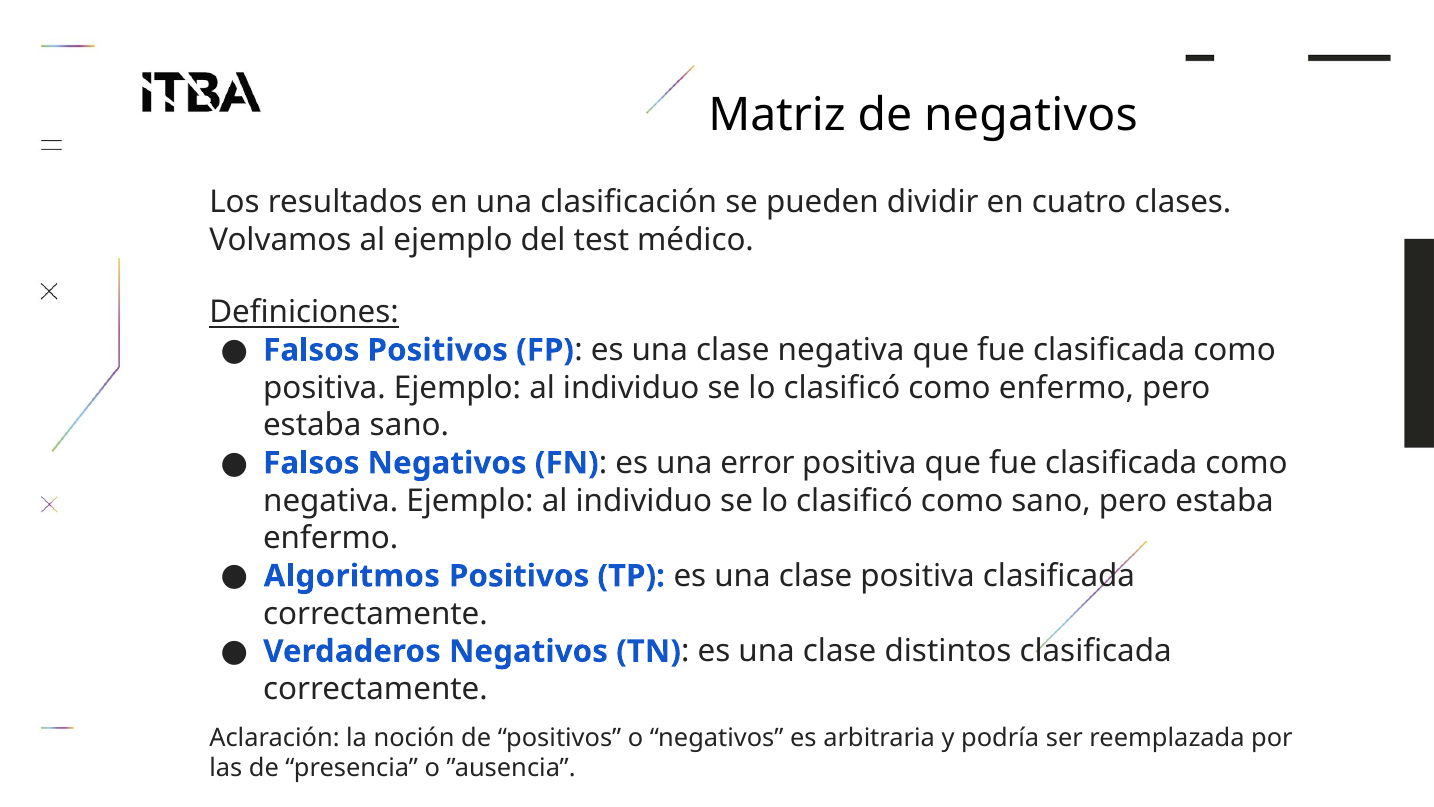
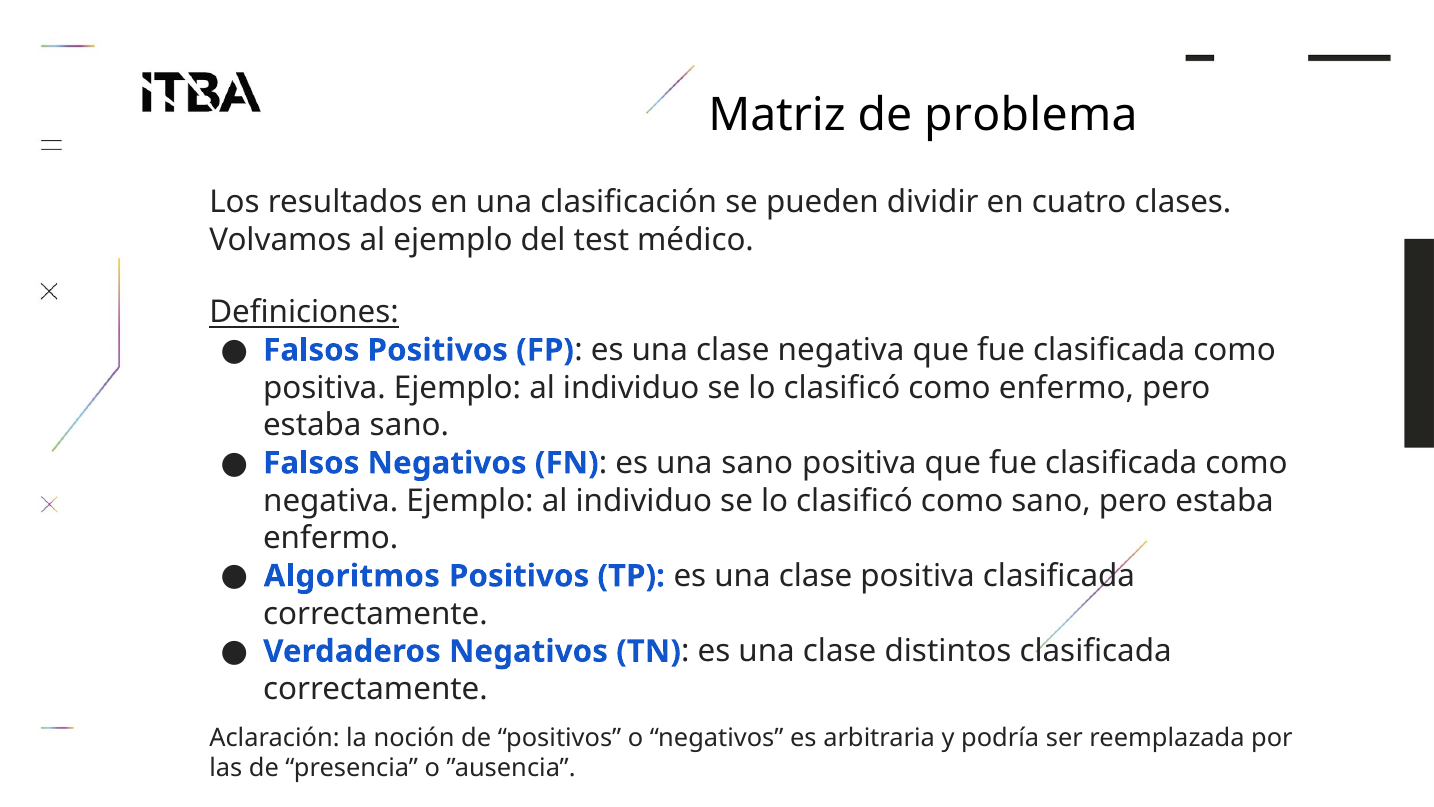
de negativos: negativos -> problema
una error: error -> sano
